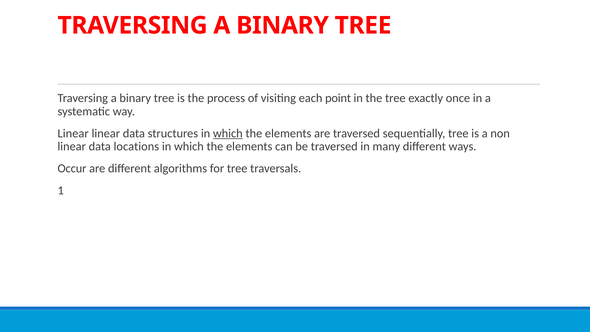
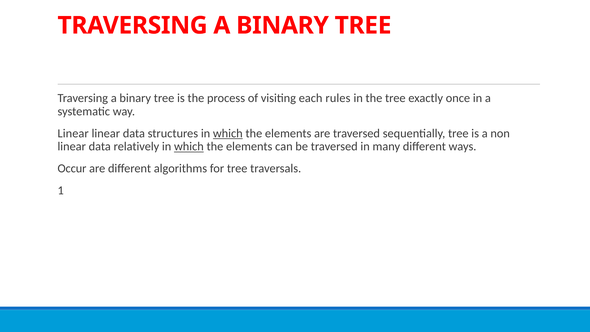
point: point -> rules
locations: locations -> relatively
which at (189, 147) underline: none -> present
